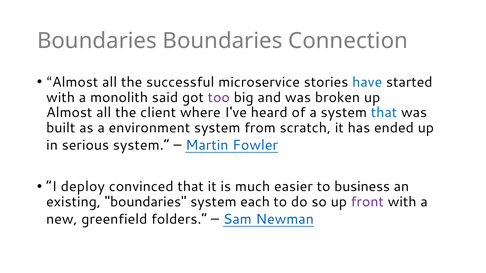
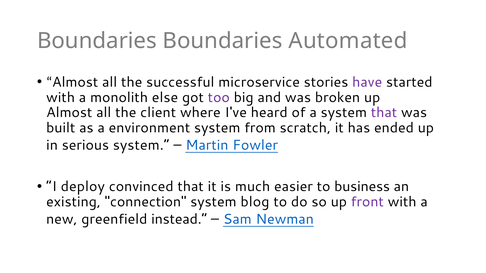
Connection: Connection -> Automated
have colour: blue -> purple
said: said -> else
that at (384, 113) colour: blue -> purple
existing boundaries: boundaries -> connection
each: each -> blog
folders: folders -> instead
